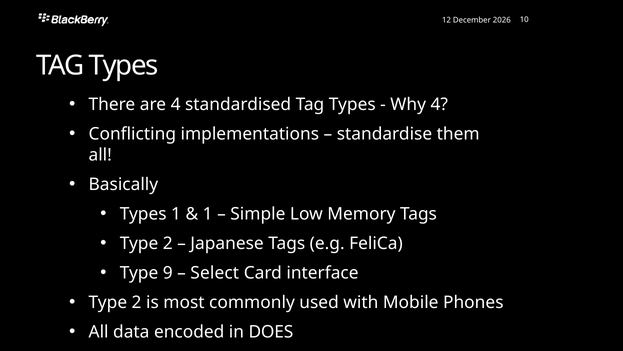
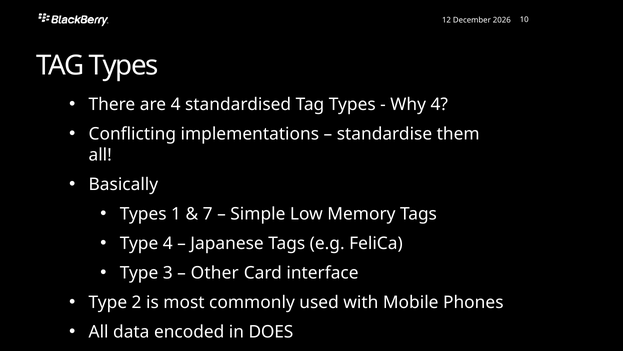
1 at (208, 214): 1 -> 7
2 at (168, 243): 2 -> 4
9: 9 -> 3
Select: Select -> Other
